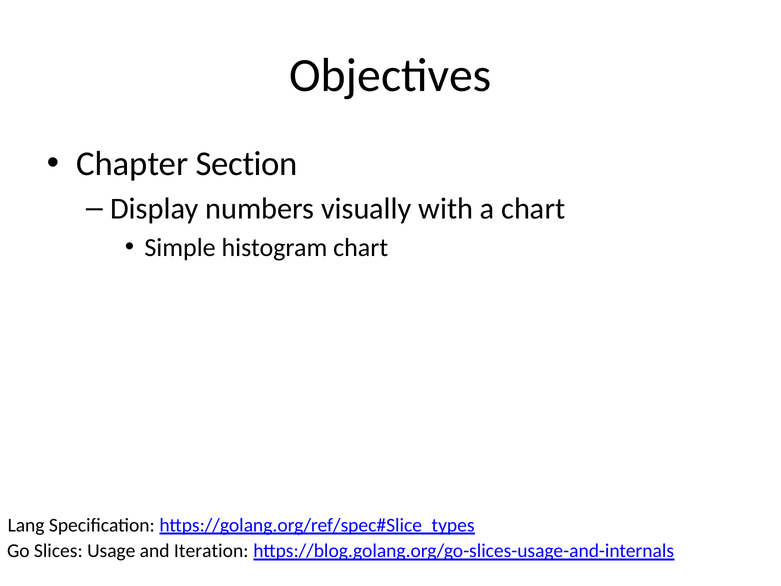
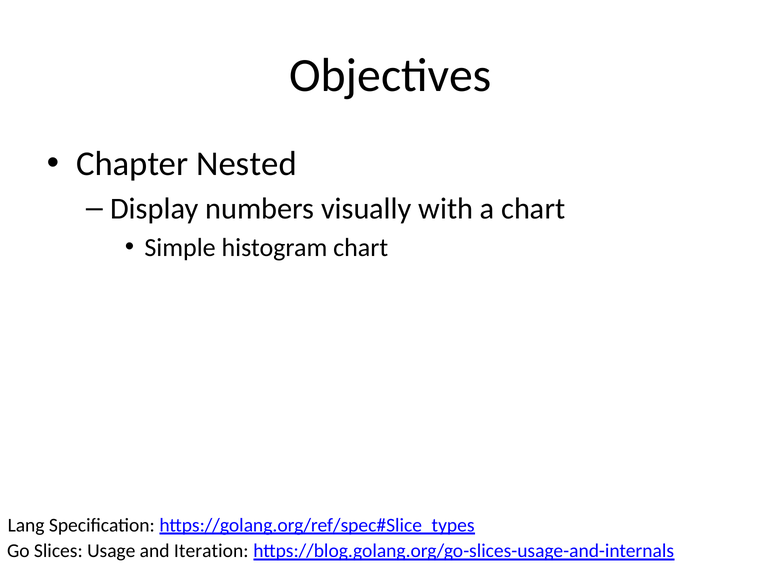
Section: Section -> Nested
